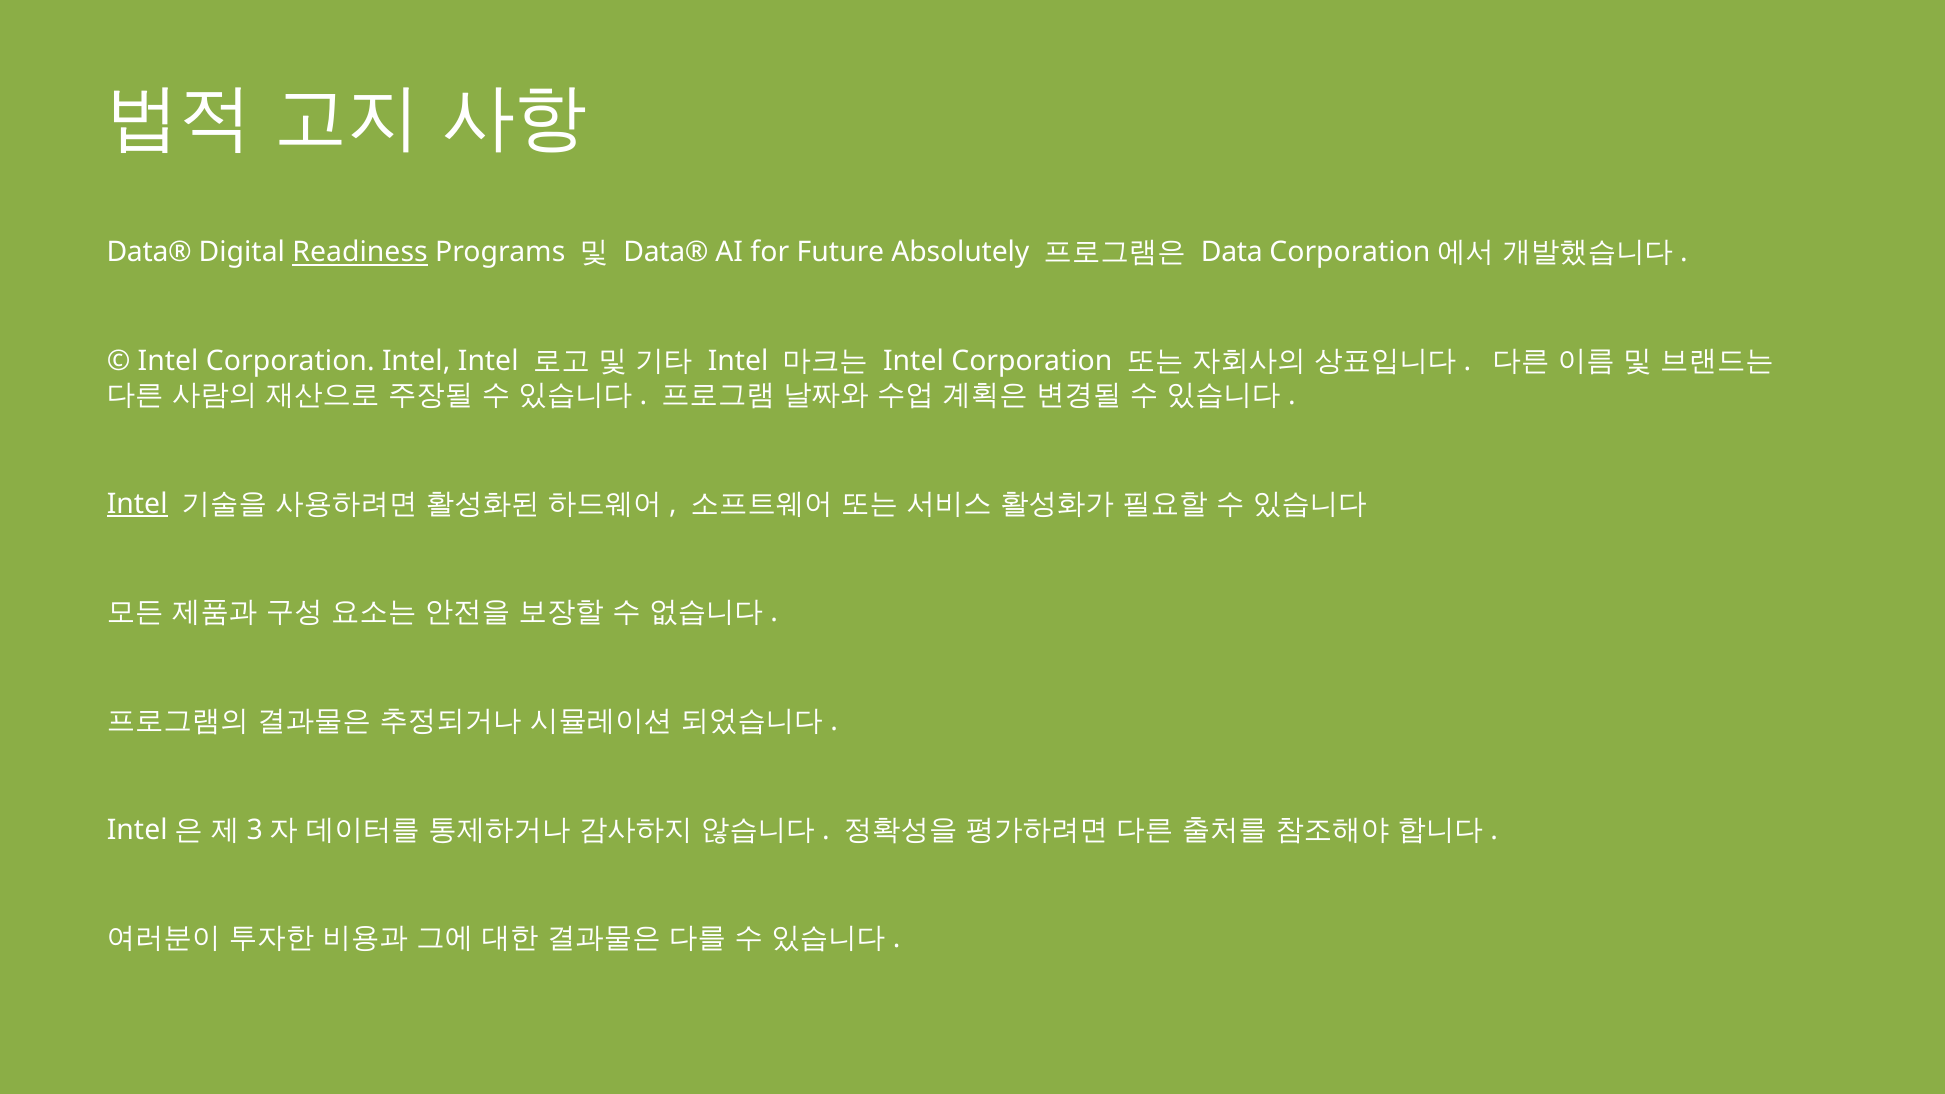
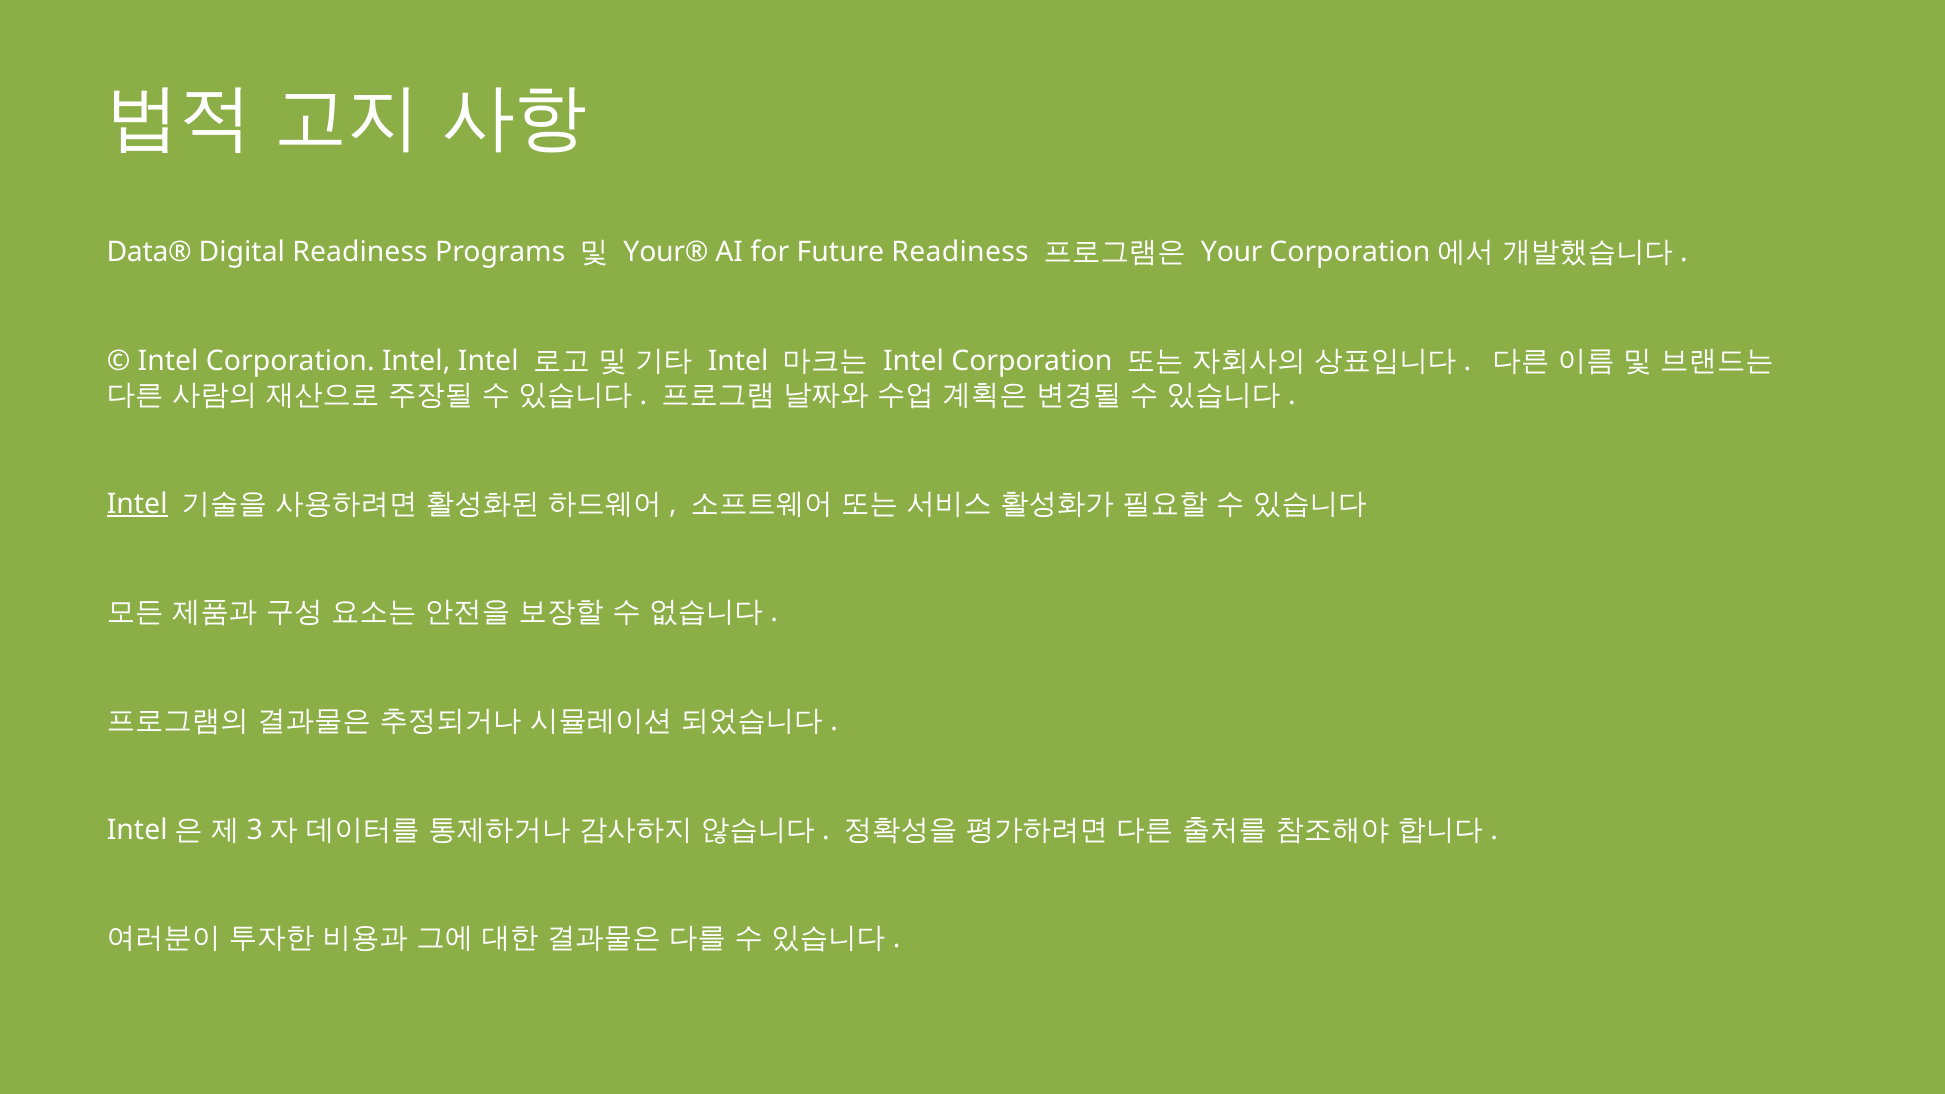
Readiness at (360, 253) underline: present -> none
Data® at (666, 253): Data® -> Your®
Future Absolutely: Absolutely -> Readiness
Data at (1232, 253): Data -> Your
